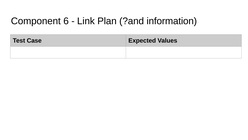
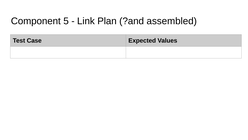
6: 6 -> 5
information: information -> assembled
